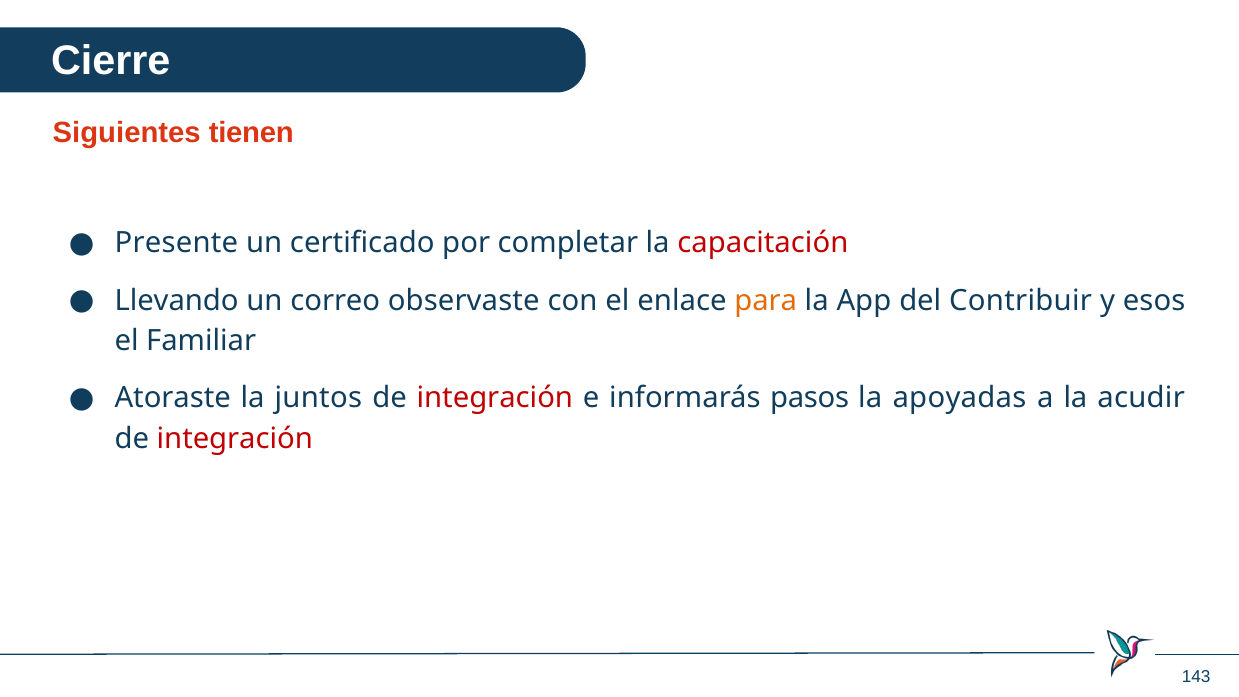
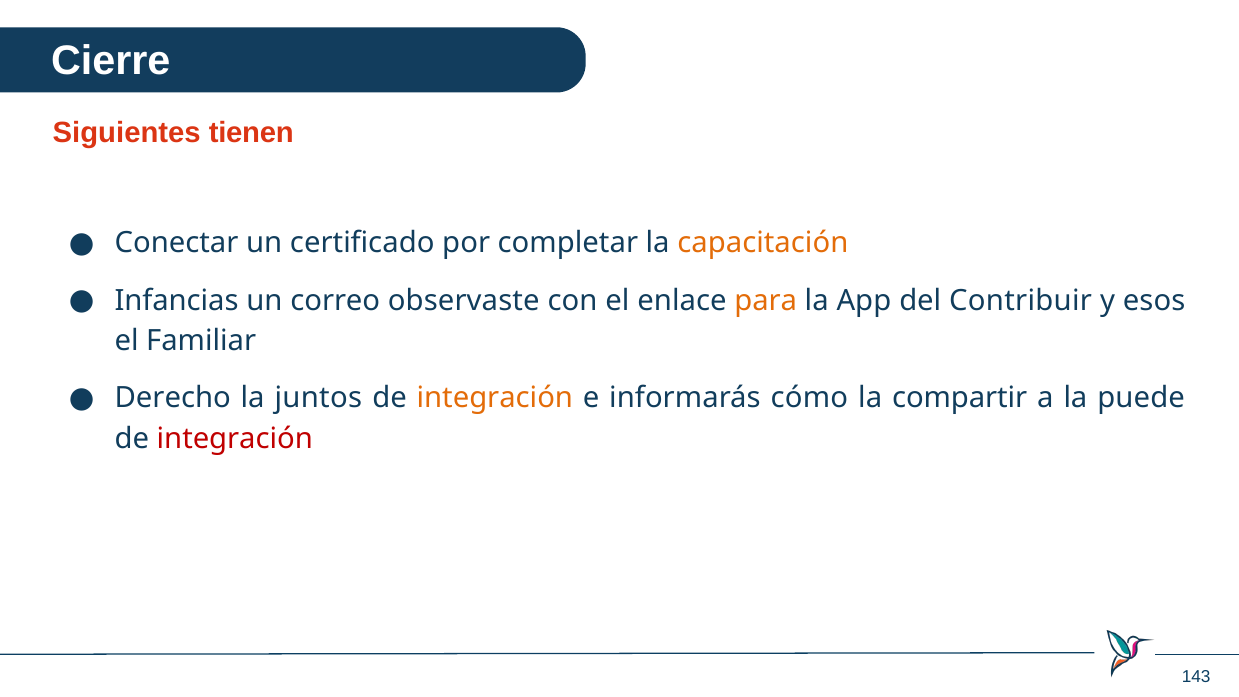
Presente: Presente -> Conectar
capacitación colour: red -> orange
Llevando: Llevando -> Infancias
Atoraste: Atoraste -> Derecho
integración at (495, 398) colour: red -> orange
pasos: pasos -> cómo
apoyadas: apoyadas -> compartir
acudir: acudir -> puede
